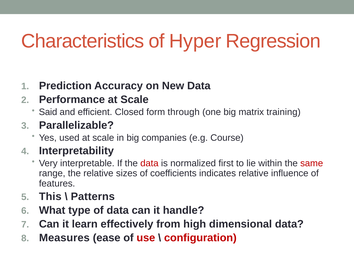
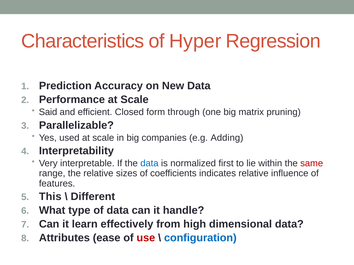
training: training -> pruning
Course: Course -> Adding
data at (149, 164) colour: red -> blue
Patterns: Patterns -> Different
Measures: Measures -> Attributes
configuration colour: red -> blue
